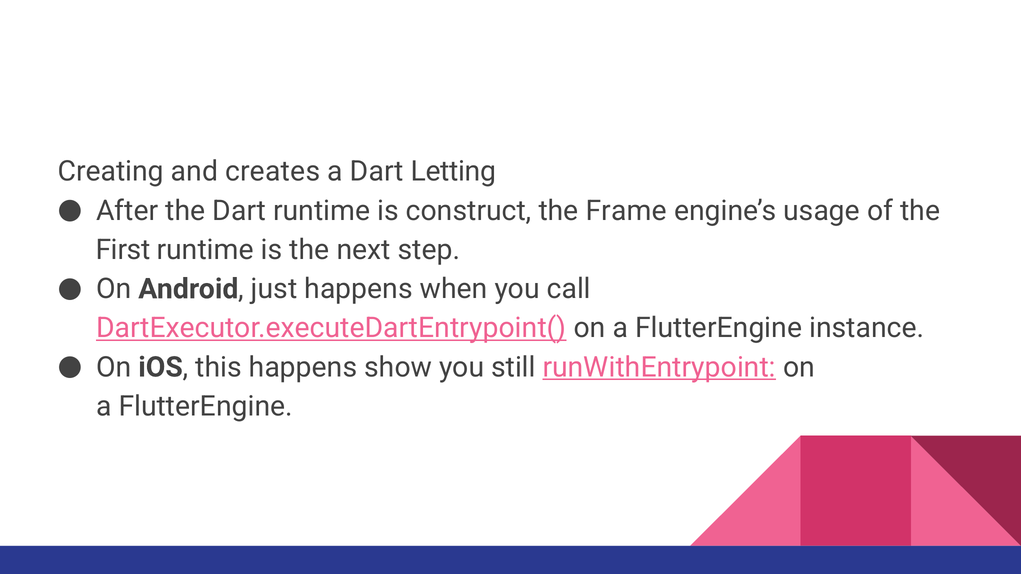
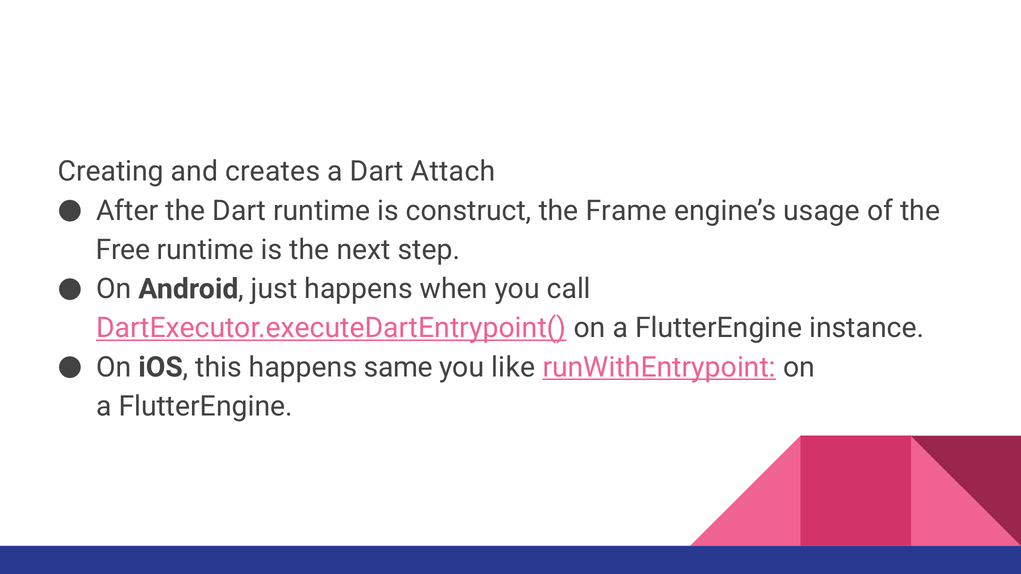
Letting: Letting -> Attach
First: First -> Free
show: show -> same
still: still -> like
